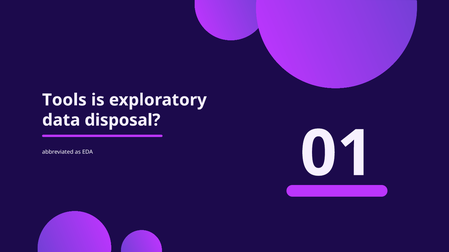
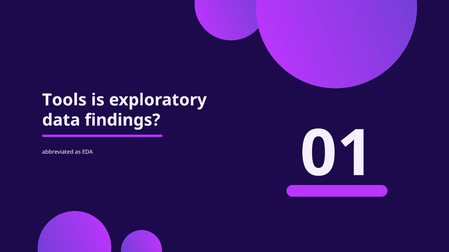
disposal: disposal -> findings
